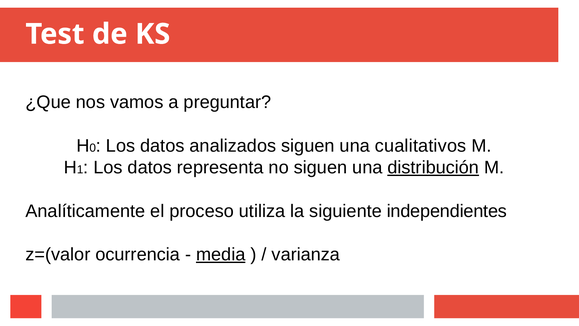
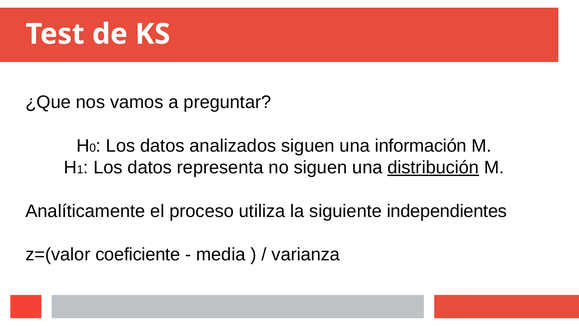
cualitativos: cualitativos -> información
ocurrencia: ocurrencia -> coeficiente
media underline: present -> none
